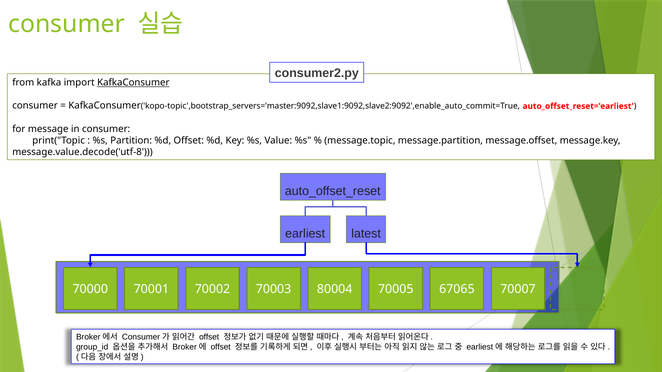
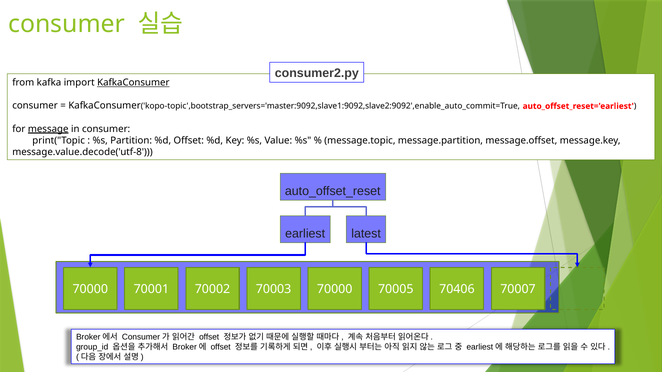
message underline: none -> present
70003 80004: 80004 -> 70000
67065: 67065 -> 70406
